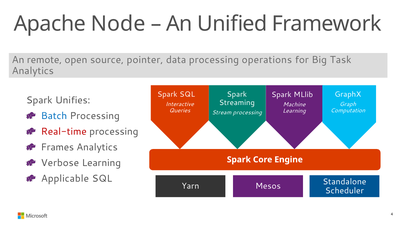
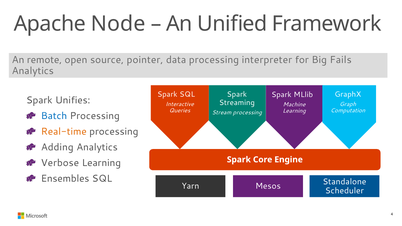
operations: operations -> interpreter
Task: Task -> Fails
Real-time colour: red -> orange
Frames: Frames -> Adding
Applicable: Applicable -> Ensembles
